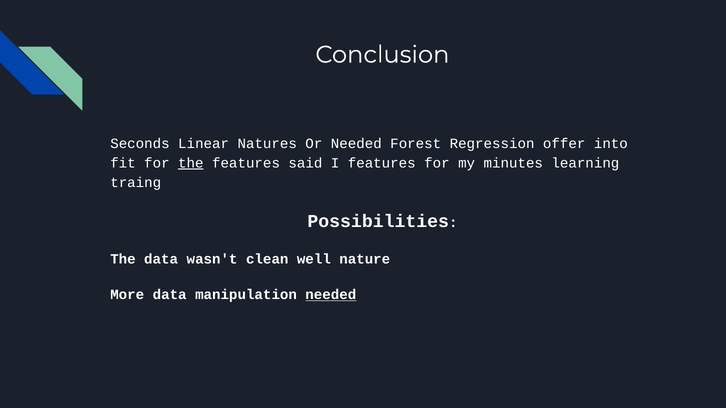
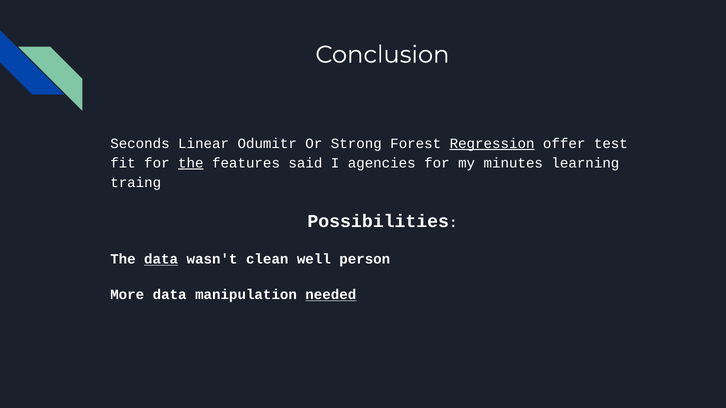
Natures: Natures -> Odumitr
Or Needed: Needed -> Strong
Regression underline: none -> present
into: into -> test
I features: features -> agencies
data at (161, 259) underline: none -> present
nature: nature -> person
